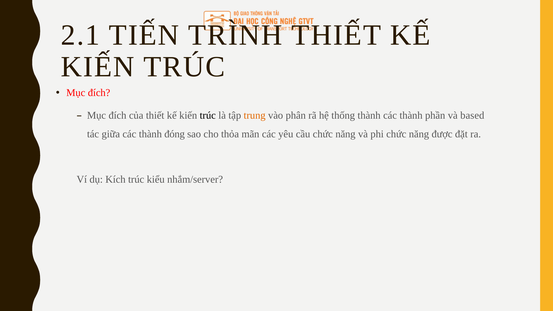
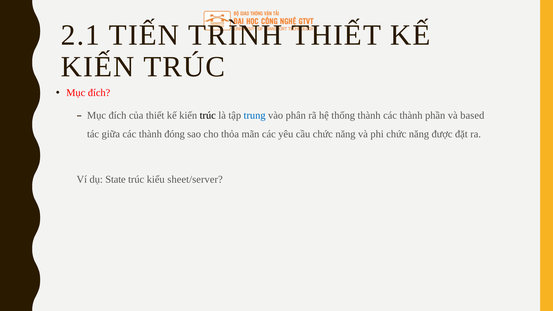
trung colour: orange -> blue
Kích: Kích -> State
nhắm/server: nhắm/server -> sheet/server
